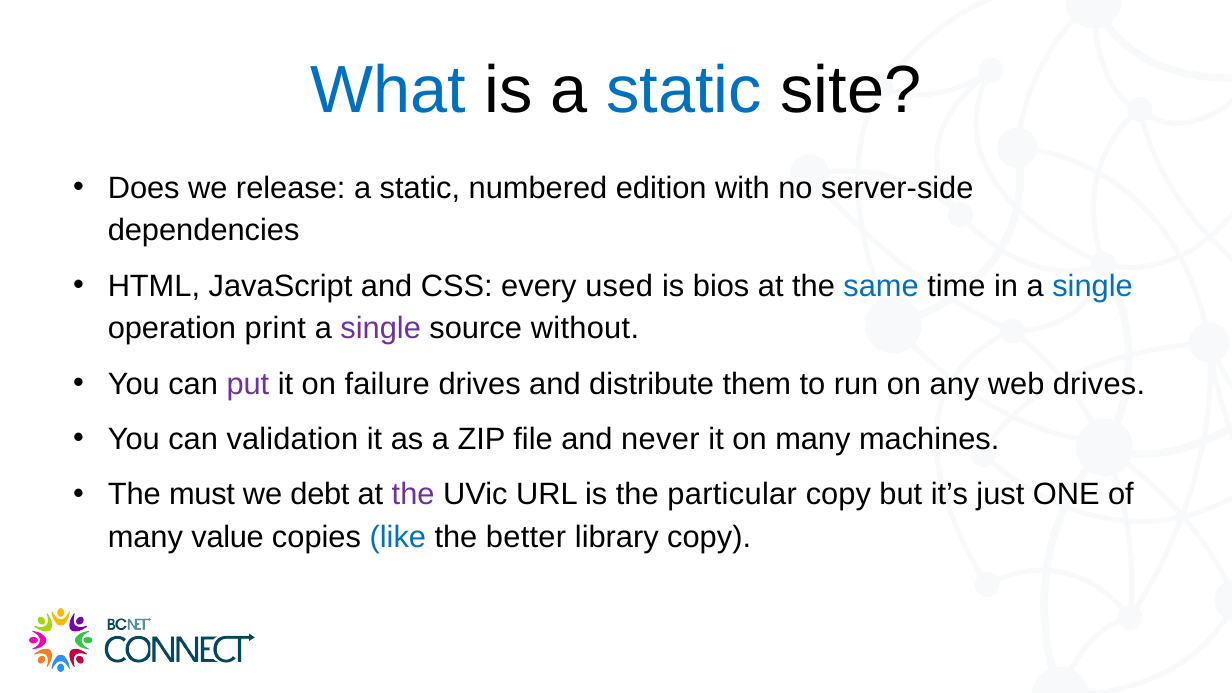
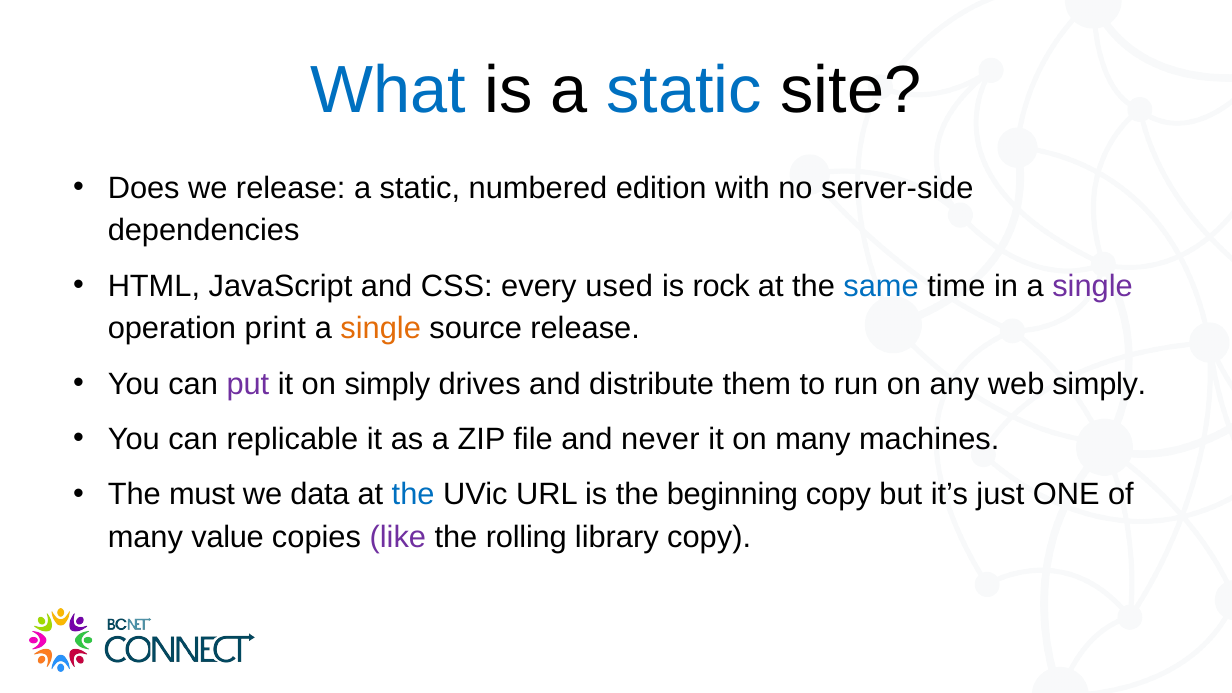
bios: bios -> rock
single at (1093, 286) colour: blue -> purple
single at (381, 329) colour: purple -> orange
source without: without -> release
on failure: failure -> simply
web drives: drives -> simply
validation: validation -> replicable
debt: debt -> data
the at (413, 495) colour: purple -> blue
particular: particular -> beginning
like colour: blue -> purple
better: better -> rolling
